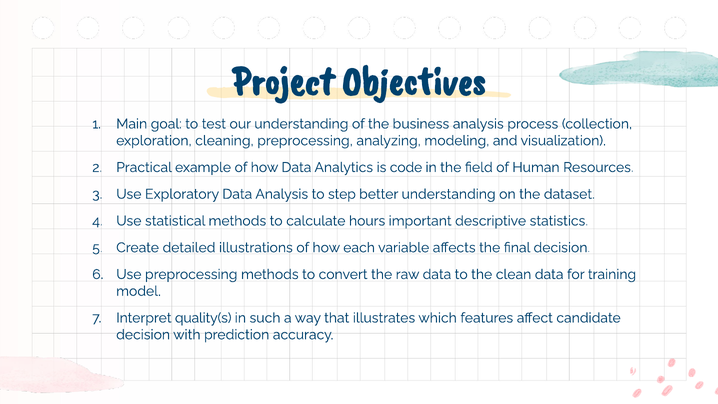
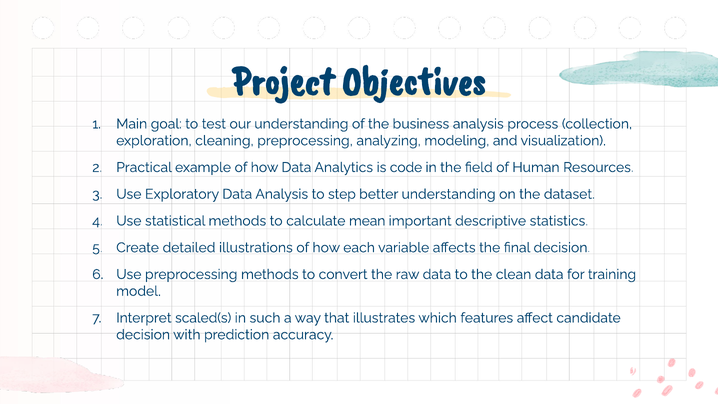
hours: hours -> mean
quality(s: quality(s -> scaled(s
